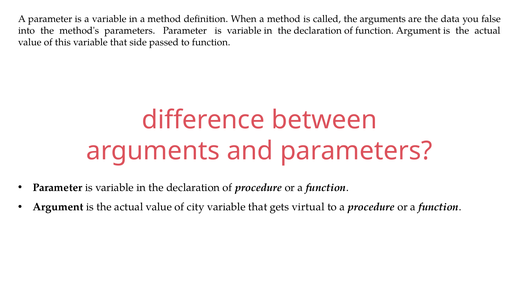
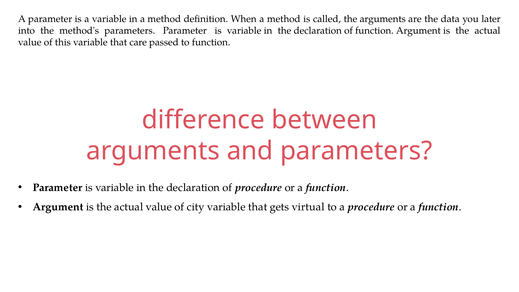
false: false -> later
side: side -> care
